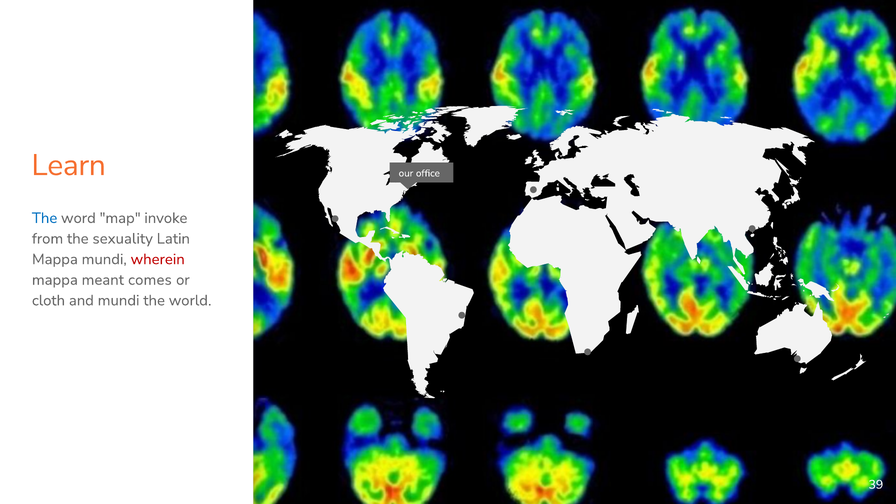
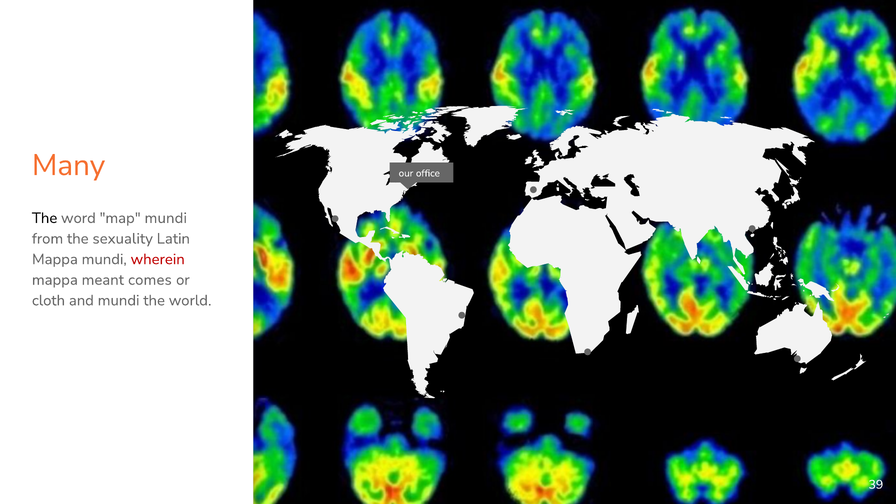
Learn: Learn -> Many
The at (45, 218) colour: blue -> black
map invoke: invoke -> mundi
